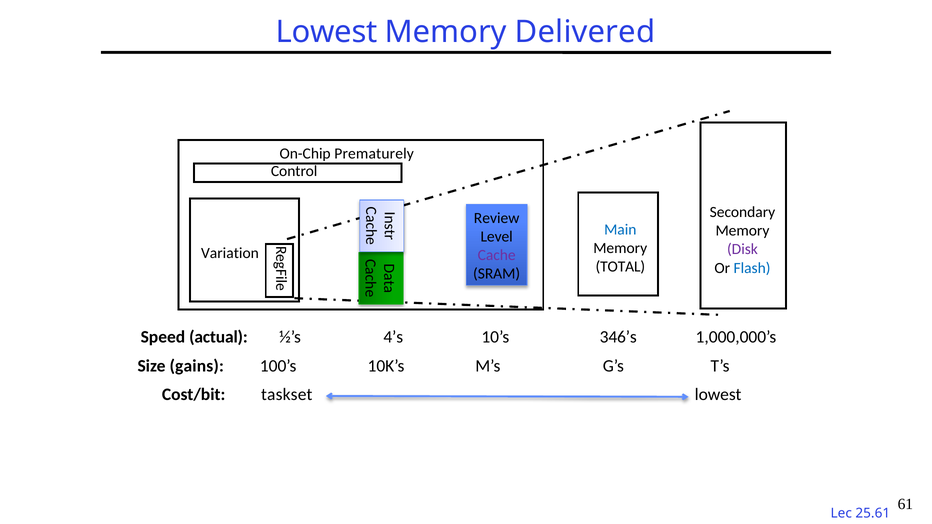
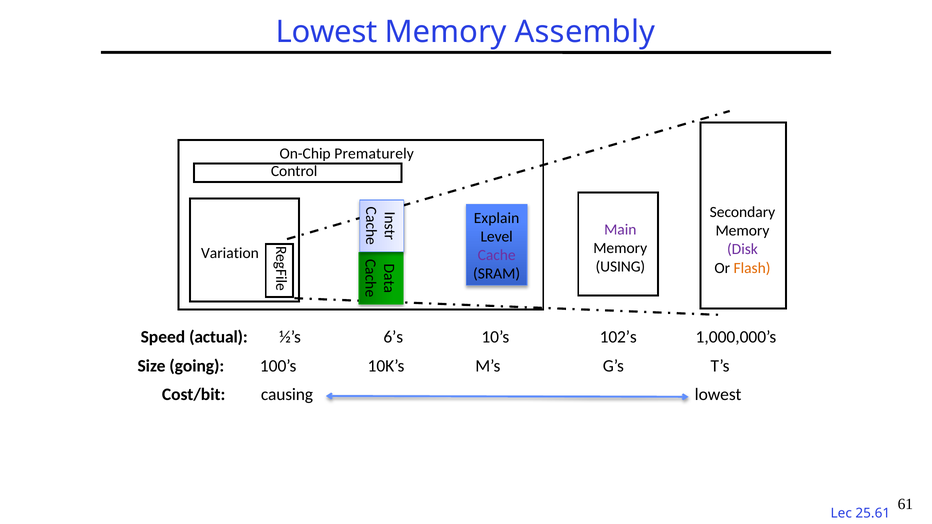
Delivered: Delivered -> Assembly
Review: Review -> Explain
Main colour: blue -> purple
TOTAL: TOTAL -> USING
Flash colour: blue -> orange
4’s: 4’s -> 6’s
346’s: 346’s -> 102’s
gains: gains -> going
taskset: taskset -> causing
